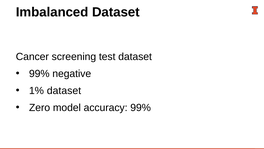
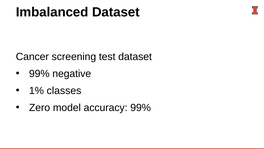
1% dataset: dataset -> classes
